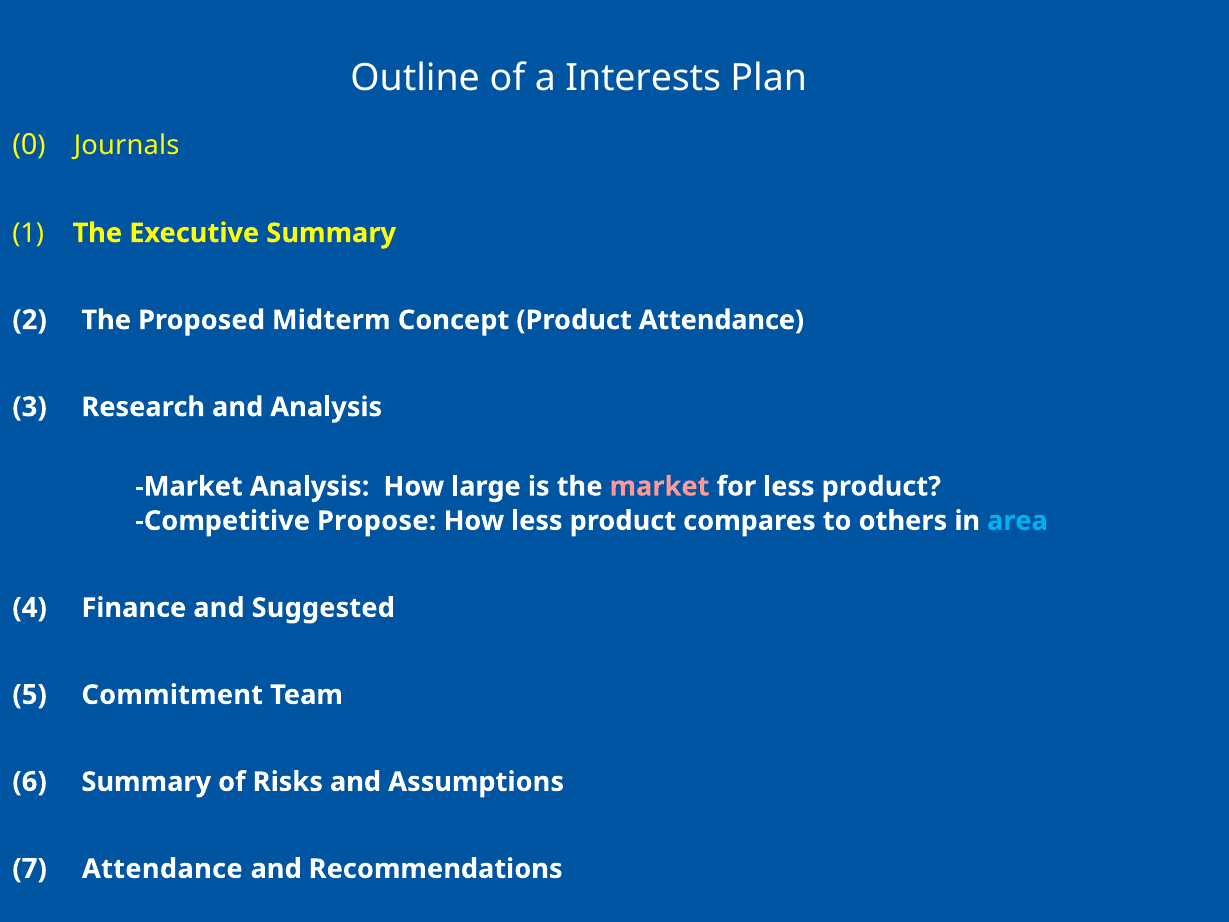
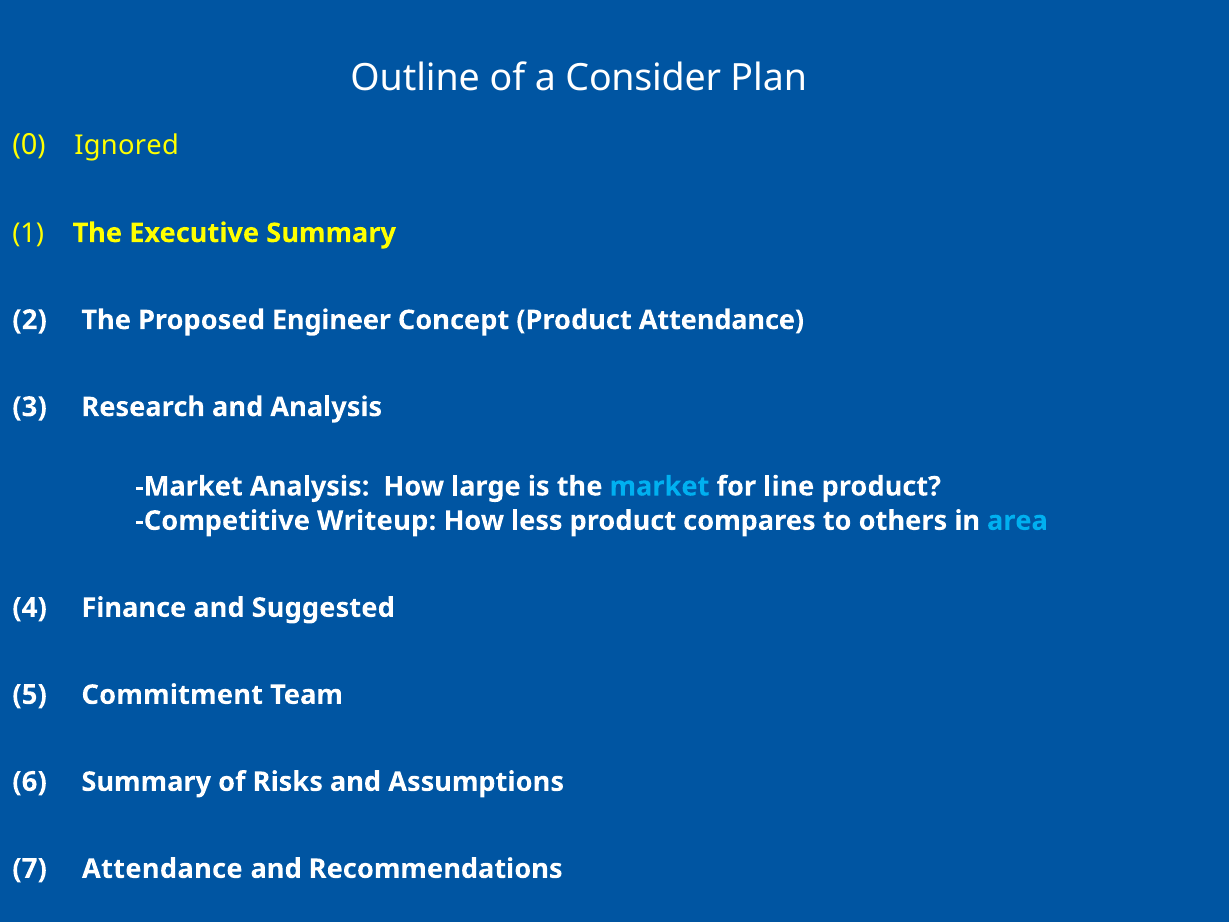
Interests: Interests -> Consider
Journals: Journals -> Ignored
Midterm: Midterm -> Engineer
market at (659, 486) colour: pink -> light blue
for less: less -> line
Propose: Propose -> Writeup
